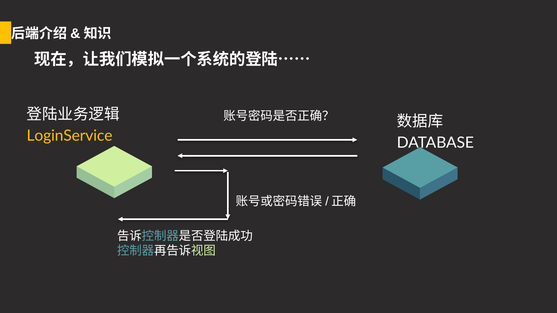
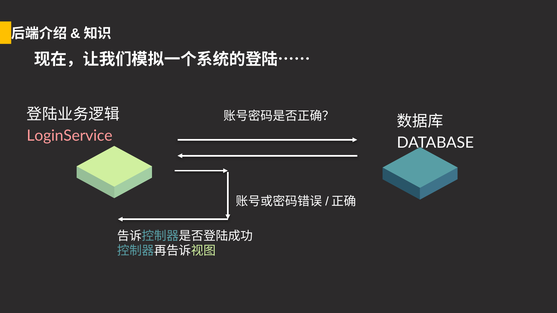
LoginService colour: yellow -> pink
